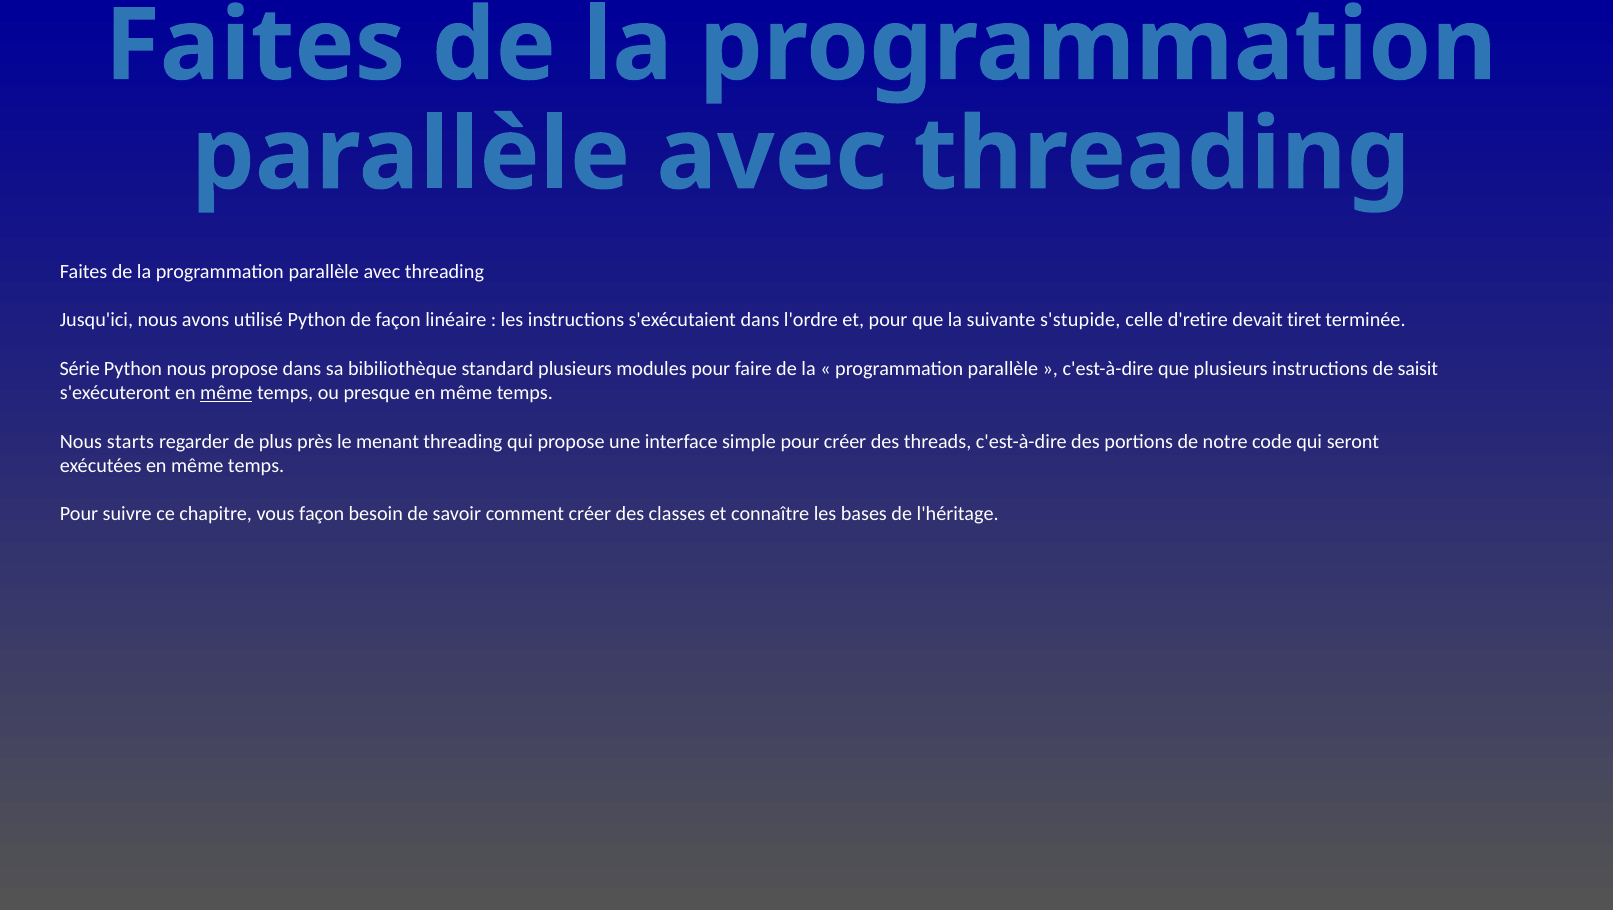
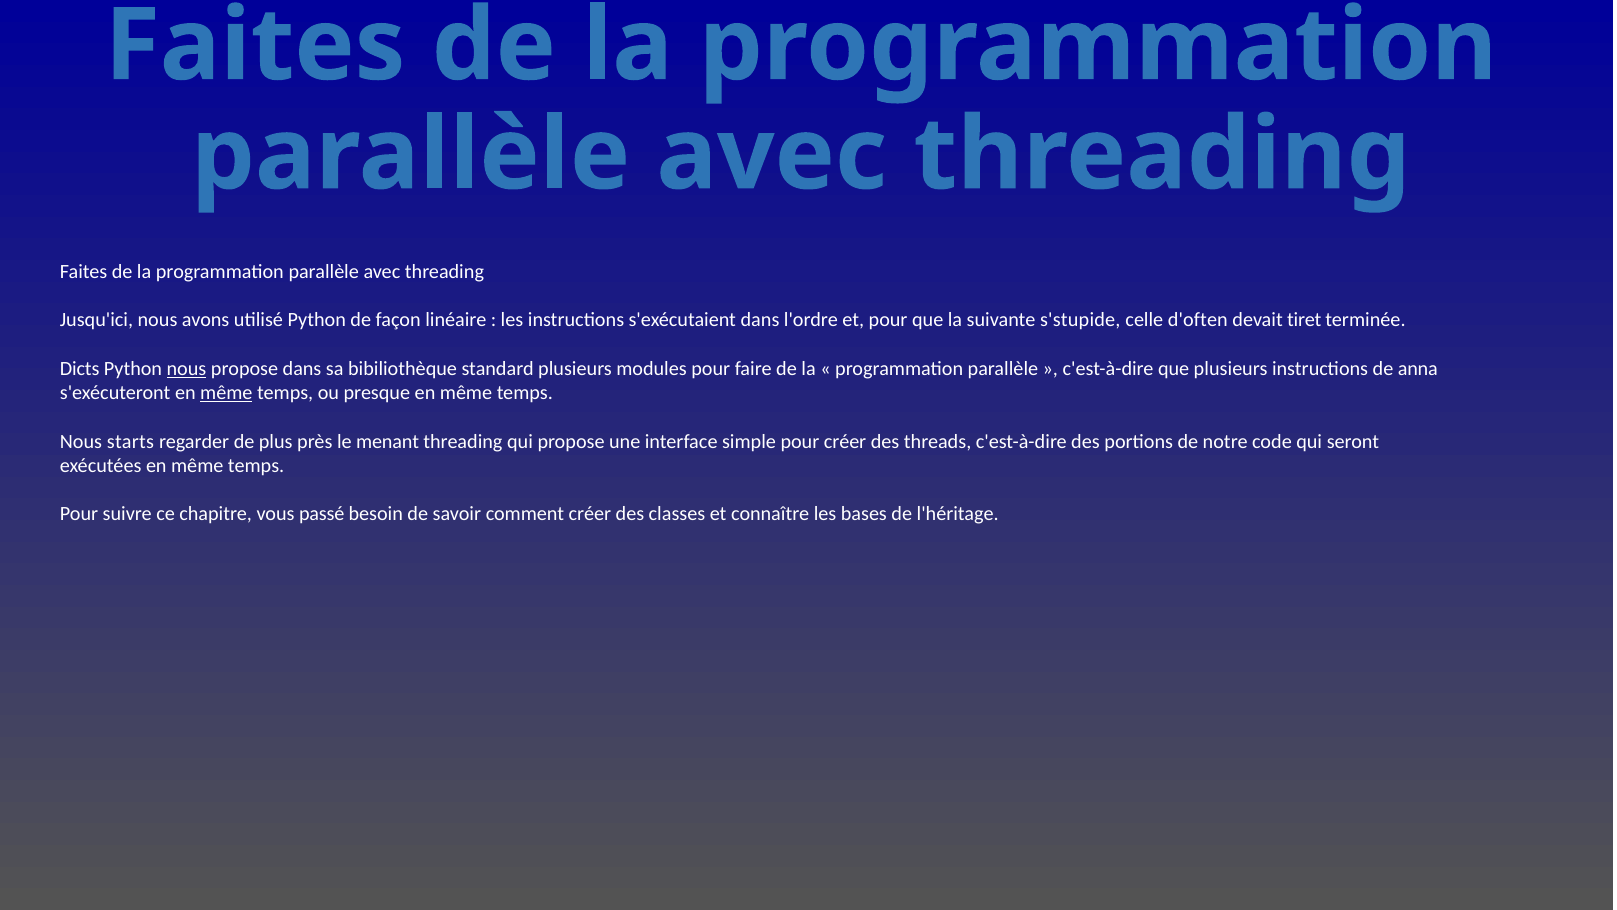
d'retire: d'retire -> d'often
Série: Série -> Dicts
nous at (186, 368) underline: none -> present
saisit: saisit -> anna
vous façon: façon -> passé
